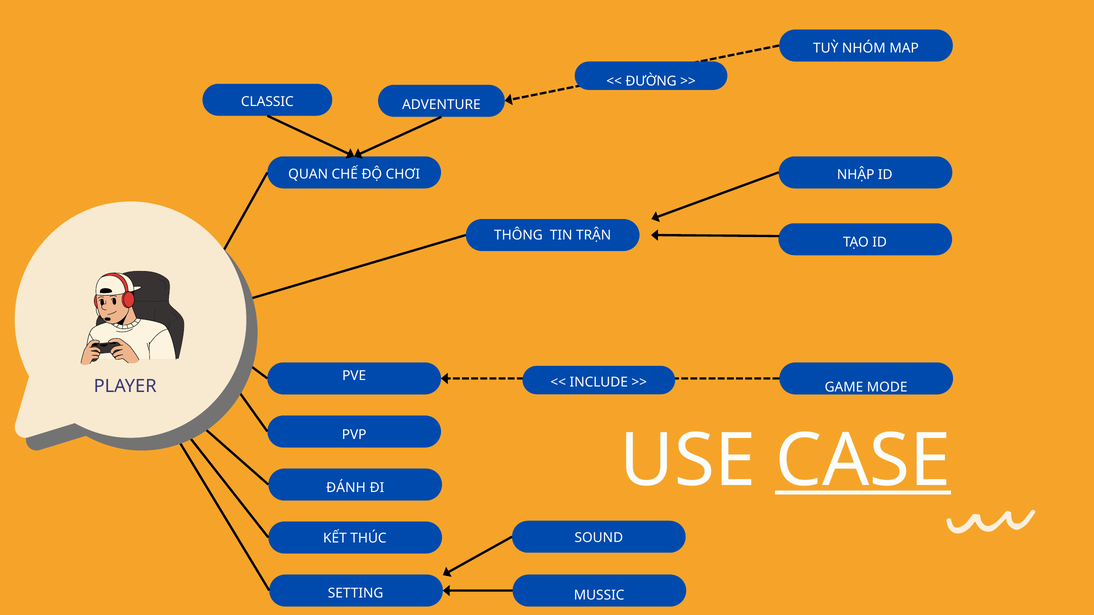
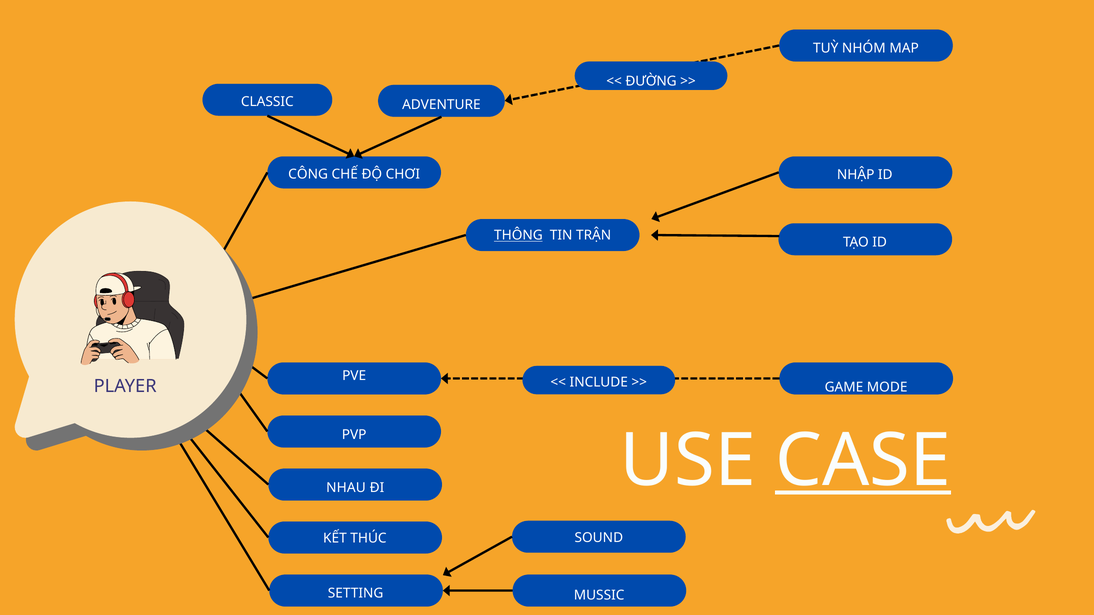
QUAN: QUAN -> CÔNG
THÔNG underline: none -> present
ĐÁNH: ĐÁNH -> NHAU
